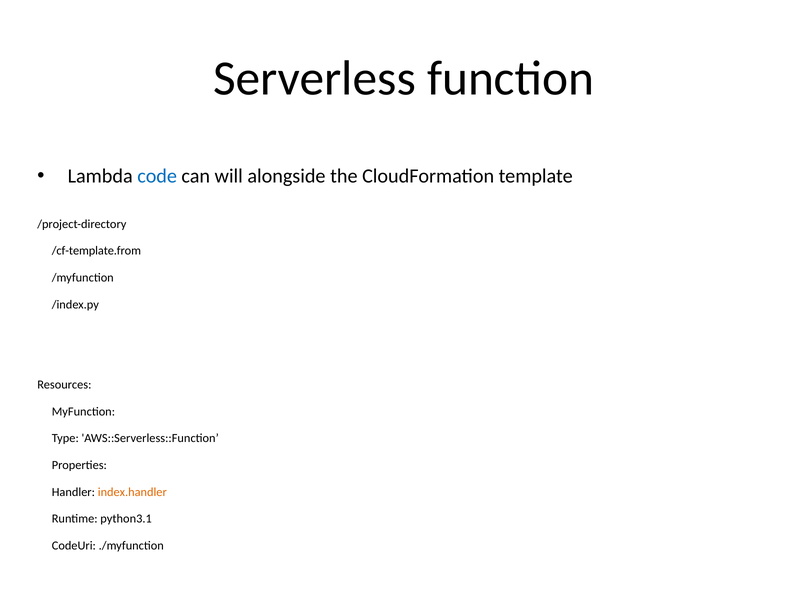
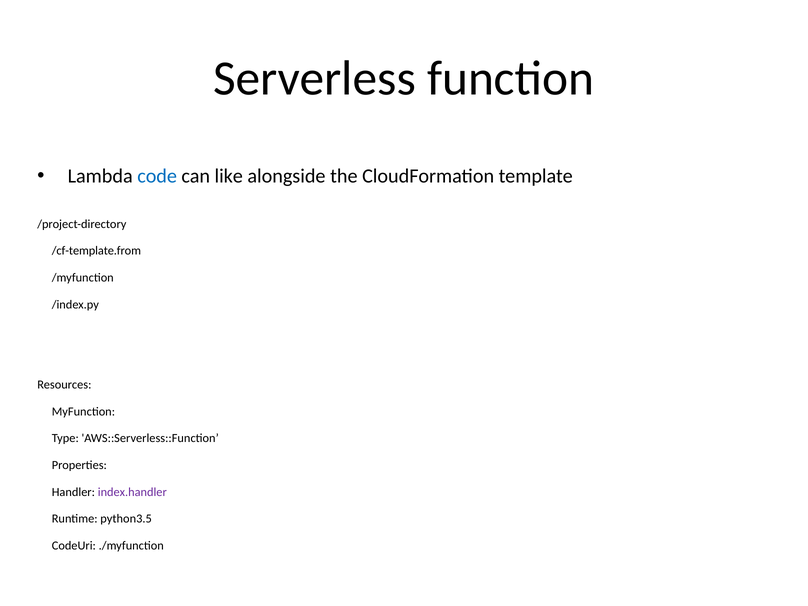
will: will -> like
index.handler colour: orange -> purple
python3.1: python3.1 -> python3.5
